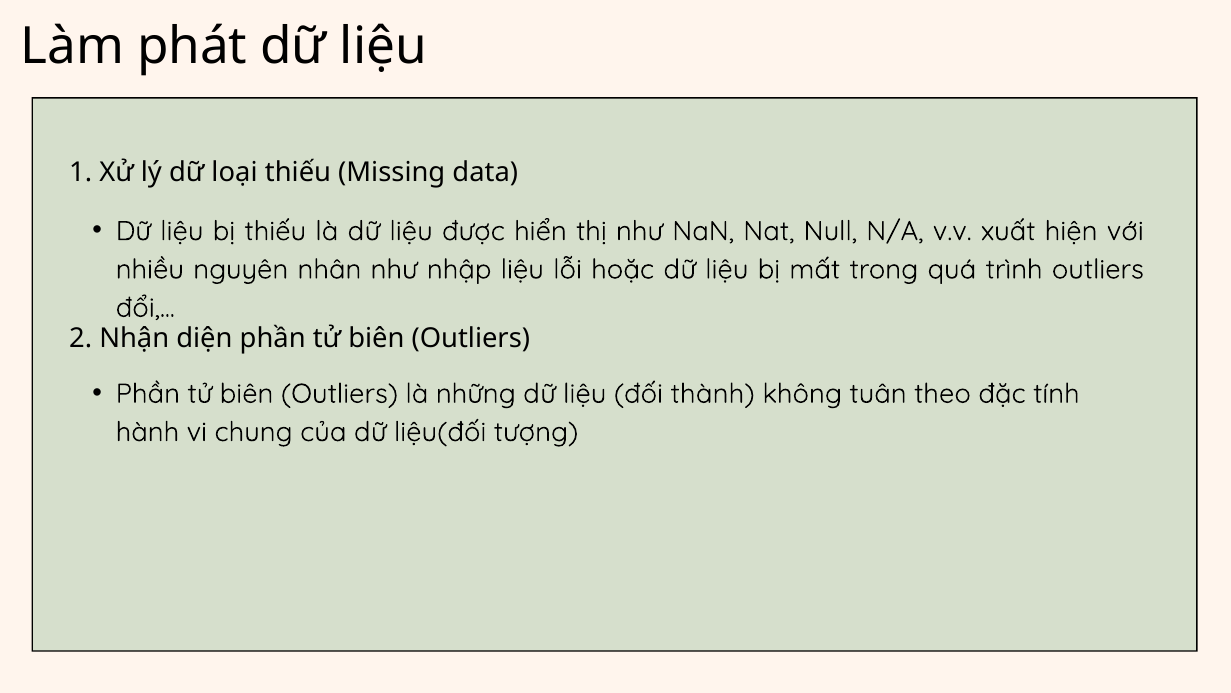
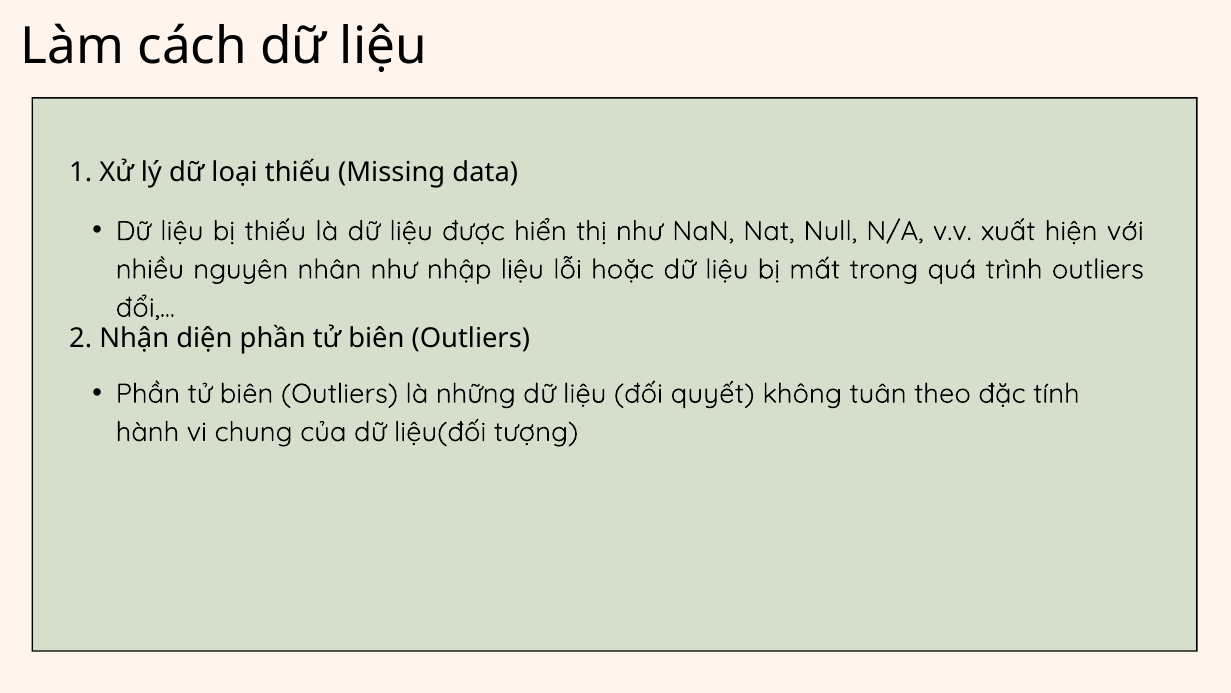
phát: phát -> cách
thành: thành -> quyết
